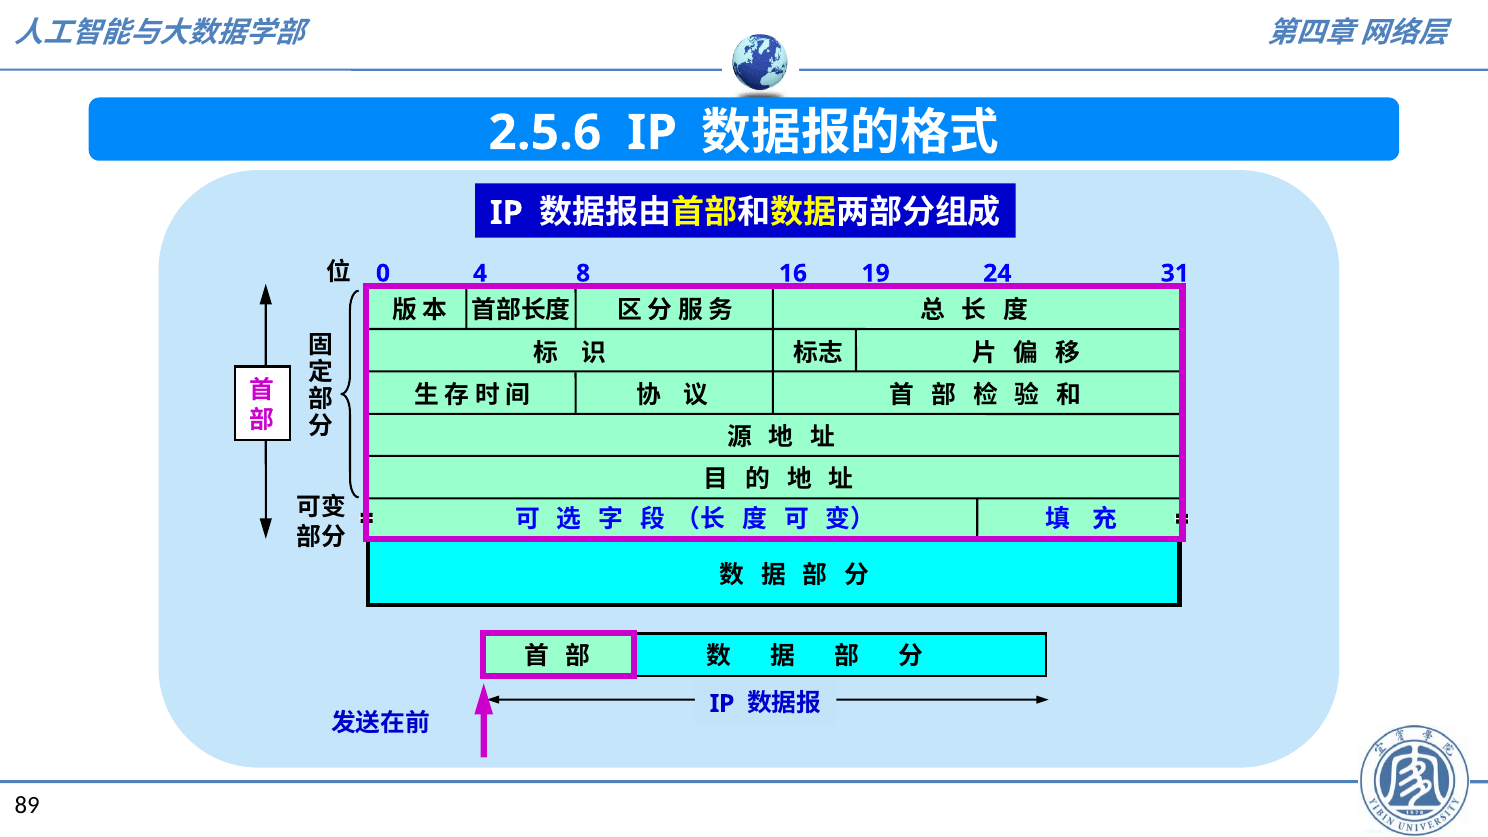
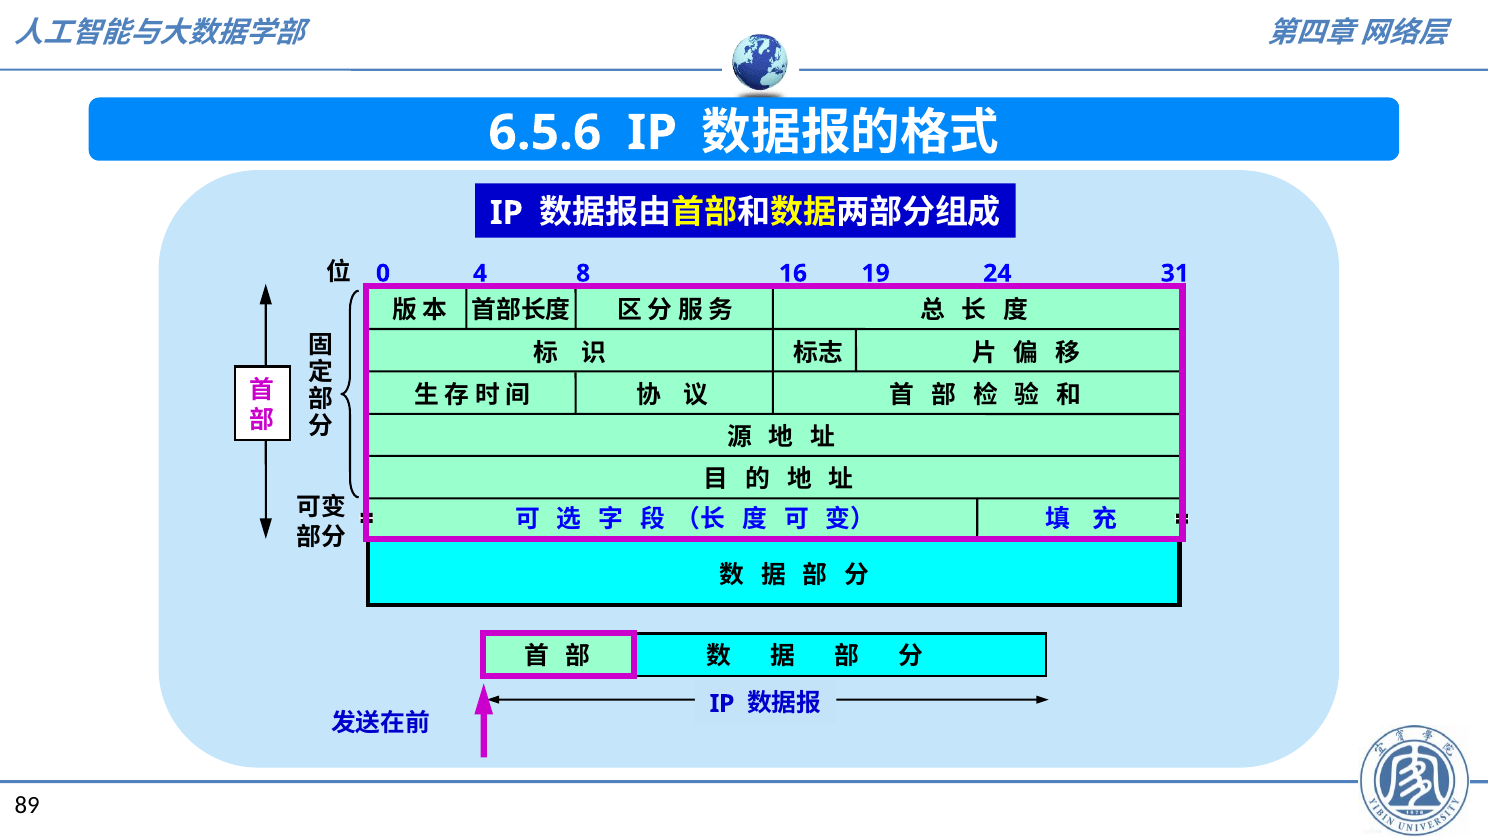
2.5.6: 2.5.6 -> 6.5.6
